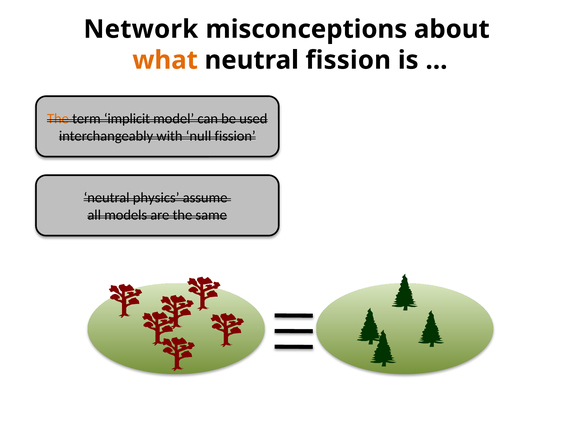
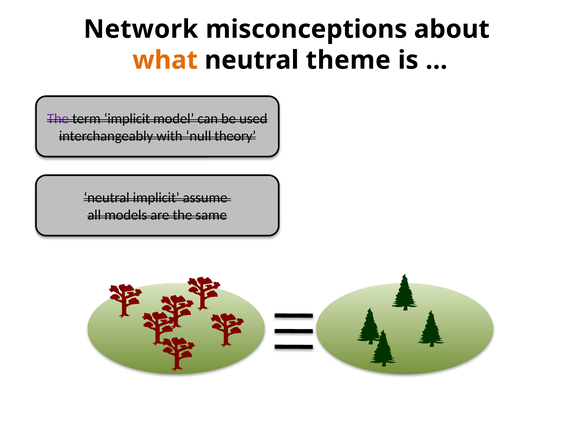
neutral fission: fission -> theme
The at (58, 119) colour: orange -> purple
null fission: fission -> theory
neutral physics: physics -> implicit
